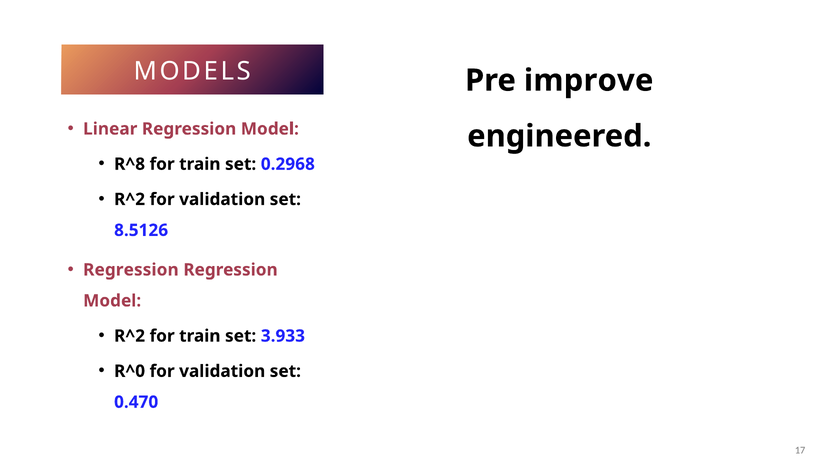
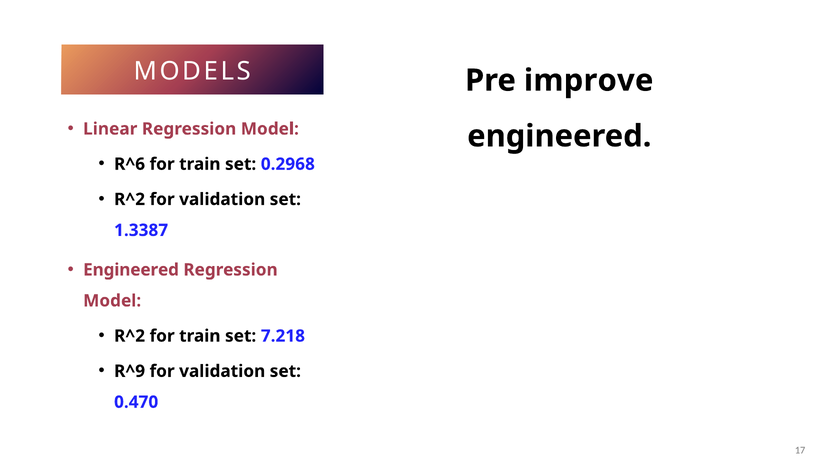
R^8: R^8 -> R^6
8.5126: 8.5126 -> 1.3387
Regression at (131, 270): Regression -> Engineered
3.933: 3.933 -> 7.218
R^0: R^0 -> R^9
